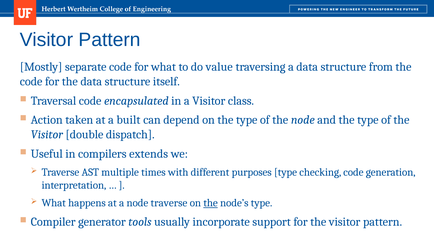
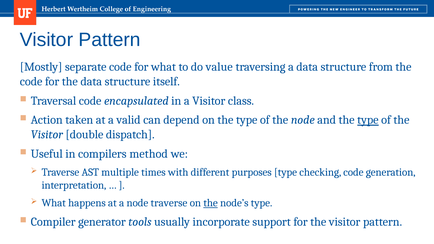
built: built -> valid
type at (368, 120) underline: none -> present
extends: extends -> method
